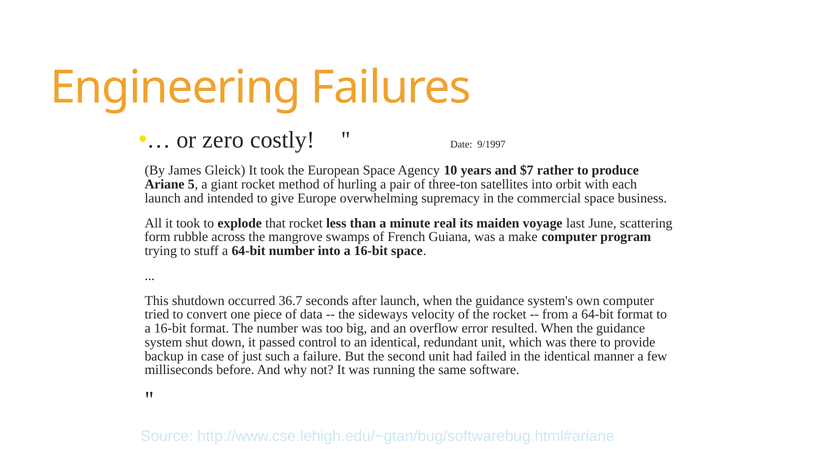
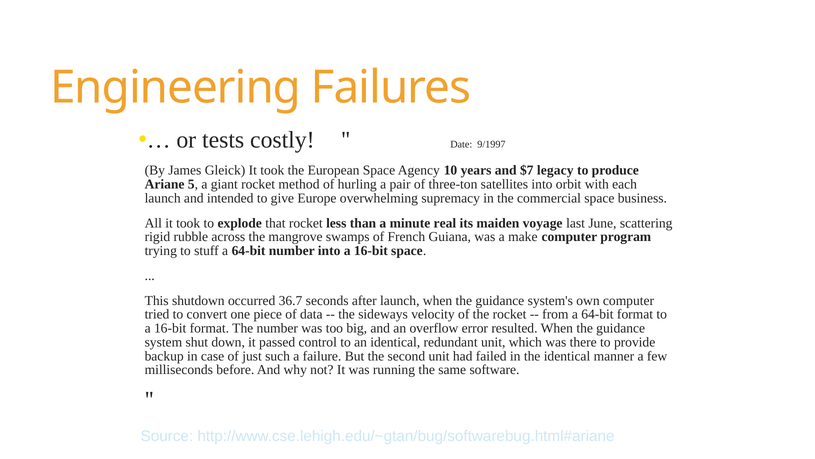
zero: zero -> tests
rather: rather -> legacy
form: form -> rigid
